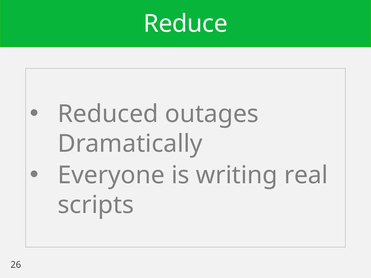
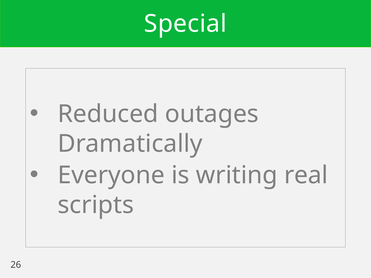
Reduce: Reduce -> Special
